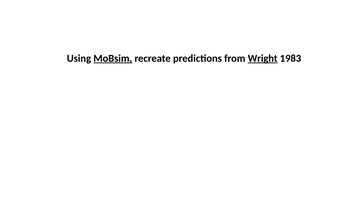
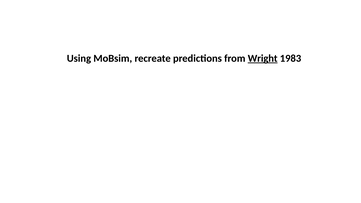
MoBsim underline: present -> none
